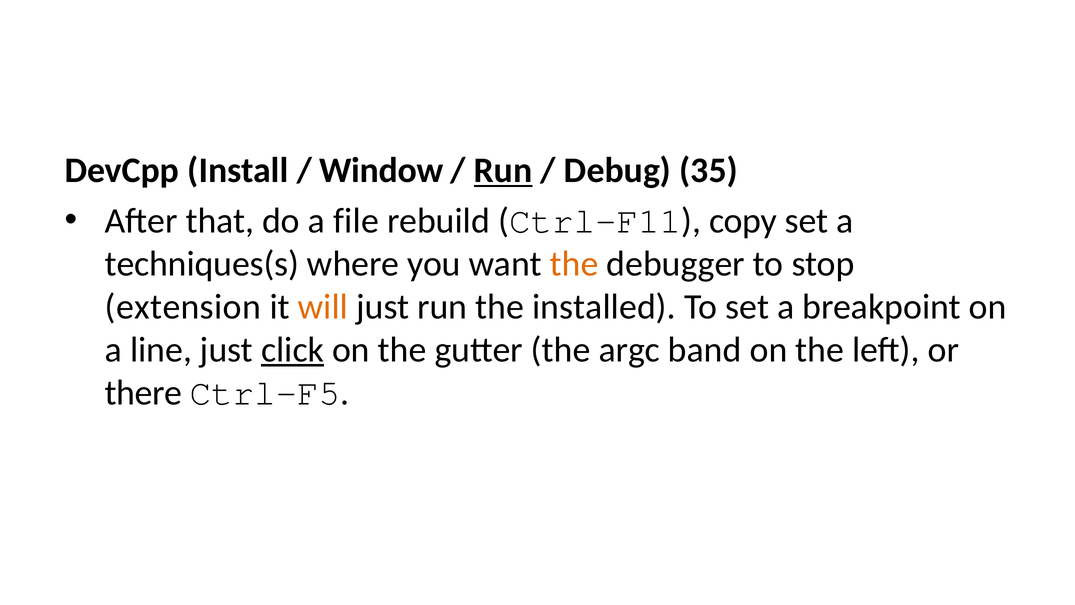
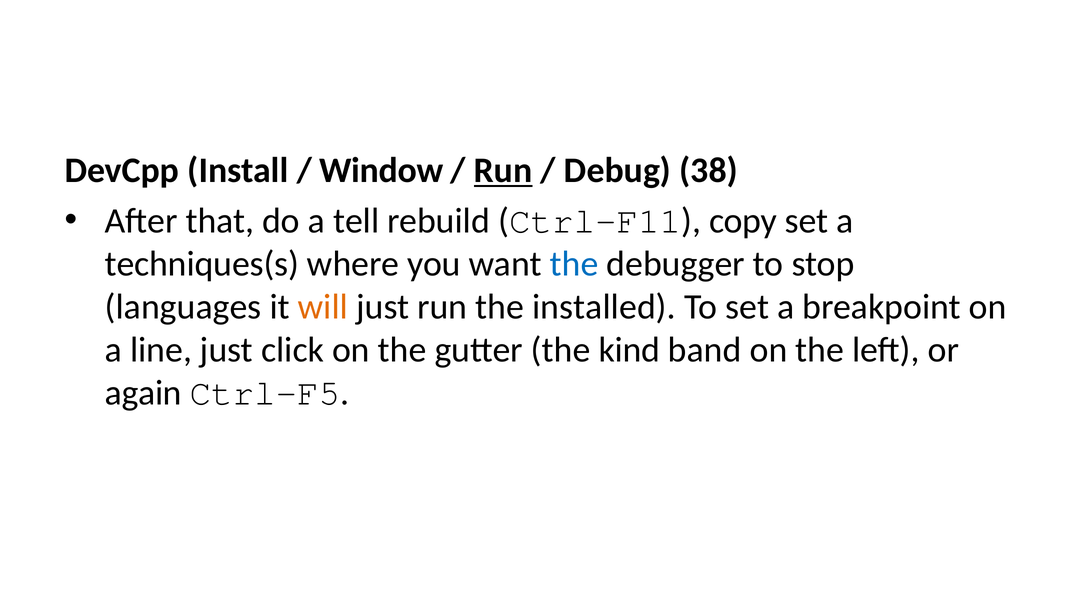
35: 35 -> 38
file: file -> tell
the at (574, 264) colour: orange -> blue
extension: extension -> languages
click underline: present -> none
argc: argc -> kind
there: there -> again
